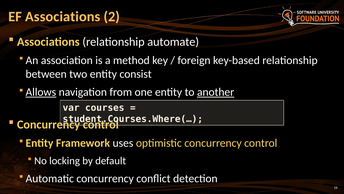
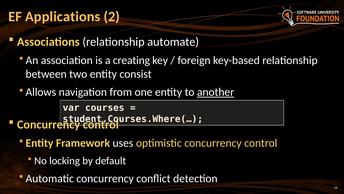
EF Associations: Associations -> Applications
method: method -> creating
Allows underline: present -> none
